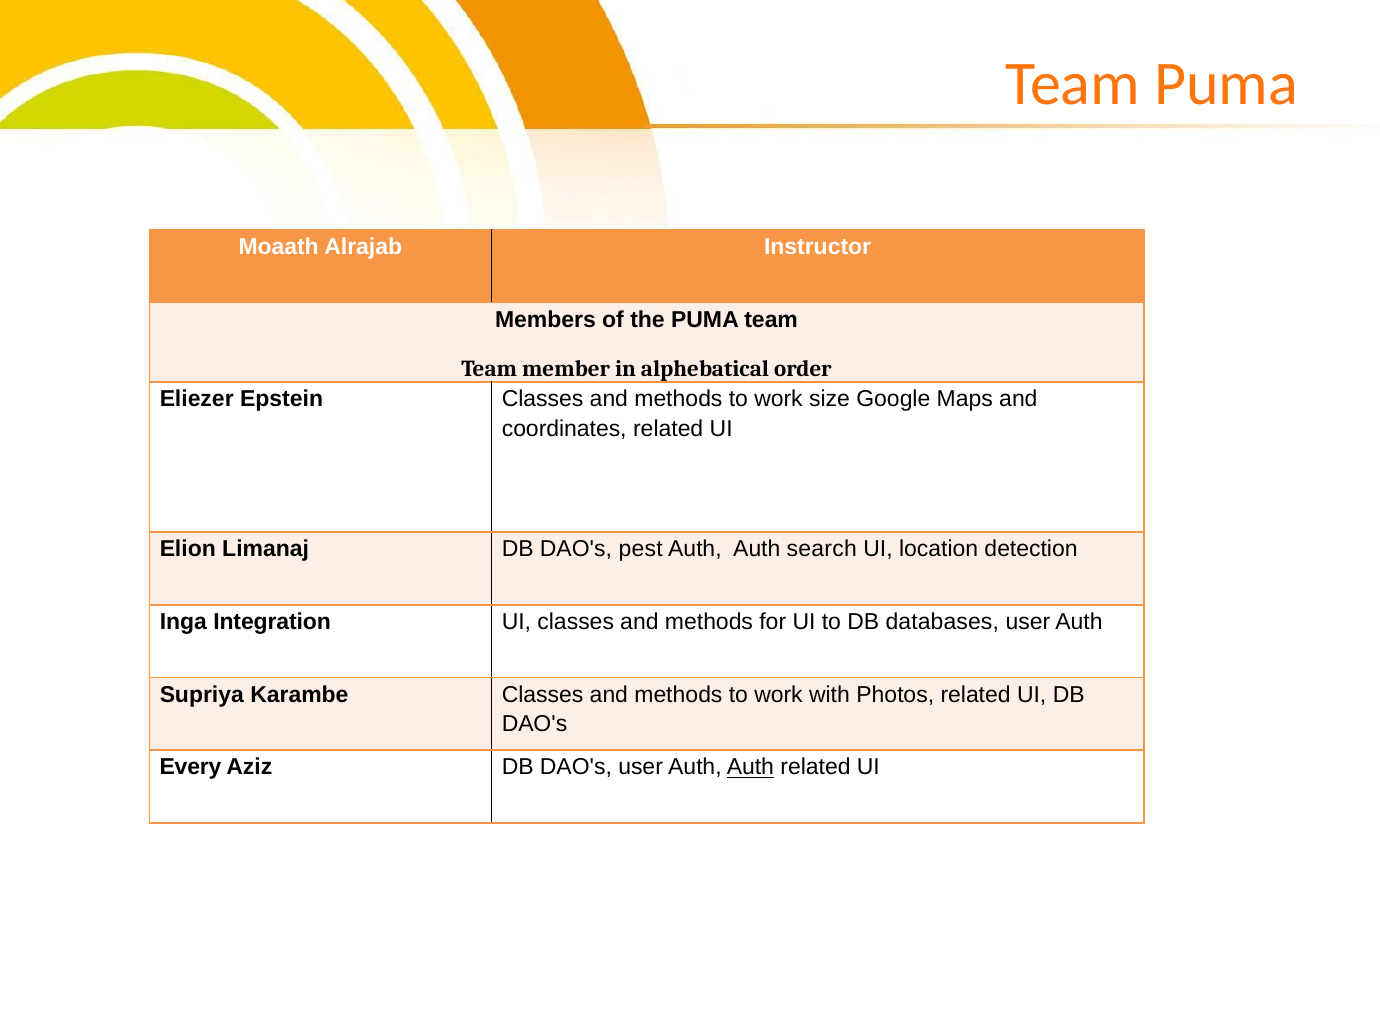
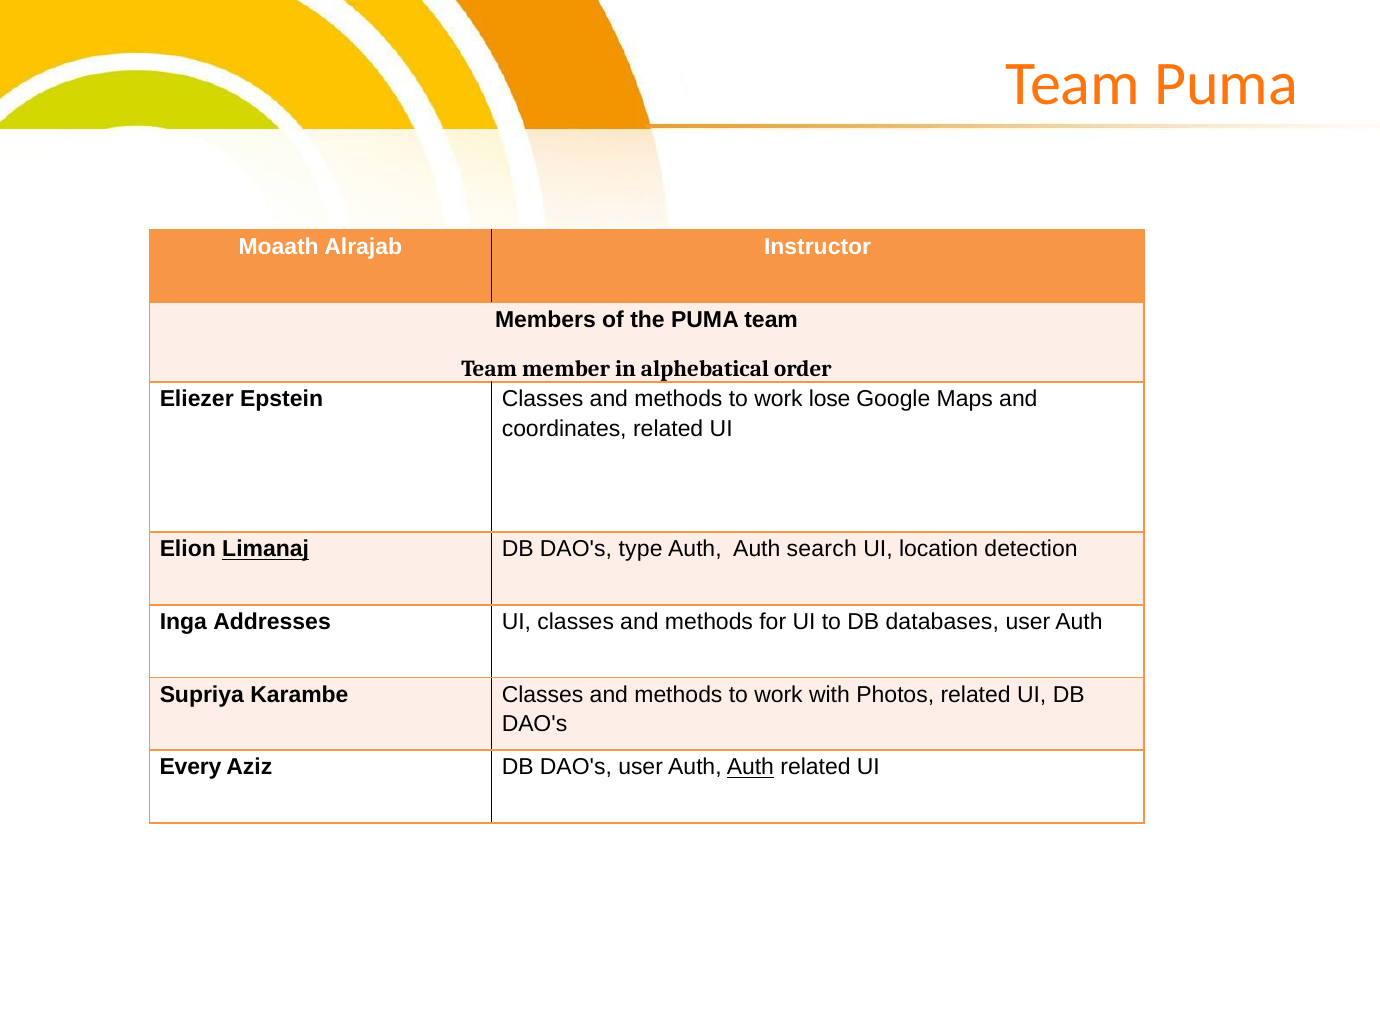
size: size -> lose
Limanaj underline: none -> present
pest: pest -> type
Integration: Integration -> Addresses
